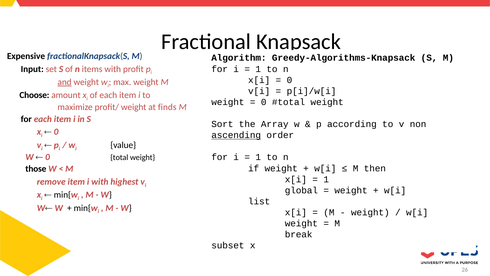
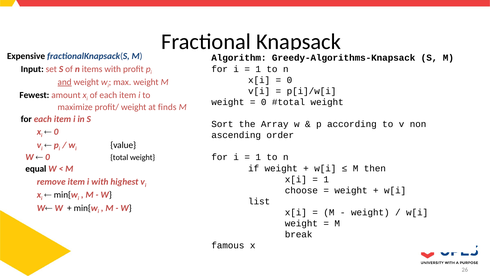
Choose: Choose -> Fewest
ascending underline: present -> none
those: those -> equal
global: global -> choose
subset: subset -> famous
